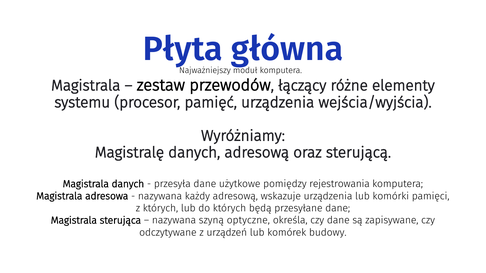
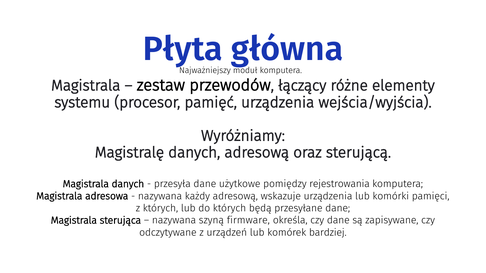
optyczne: optyczne -> firmware
budowy: budowy -> bardziej
